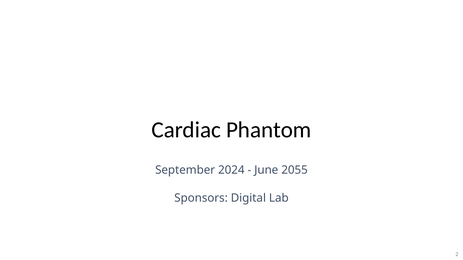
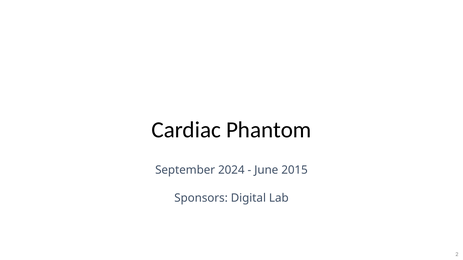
2055: 2055 -> 2015
